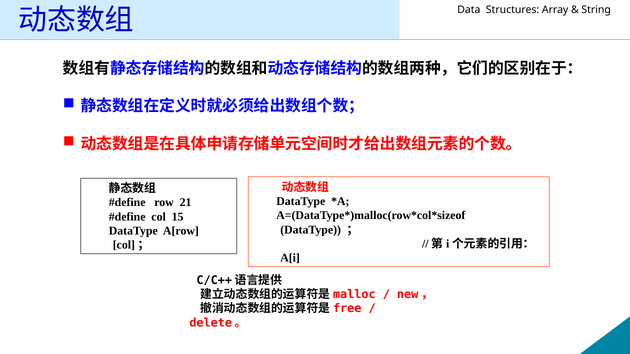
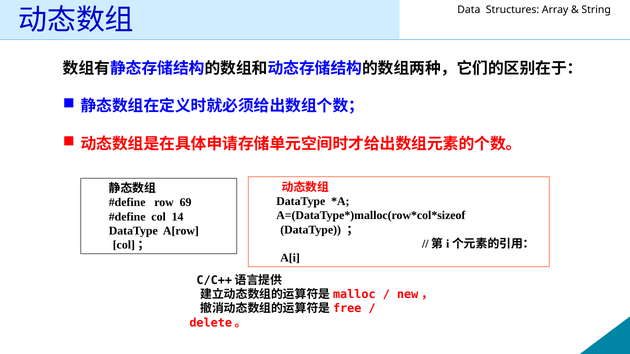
21: 21 -> 69
15: 15 -> 14
